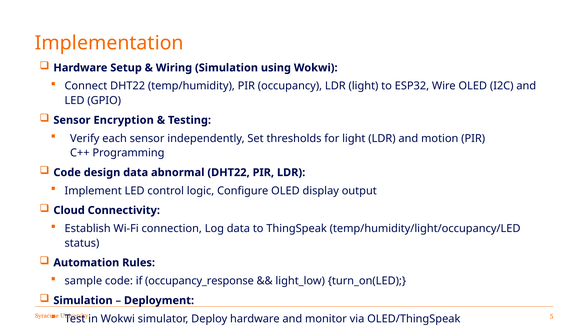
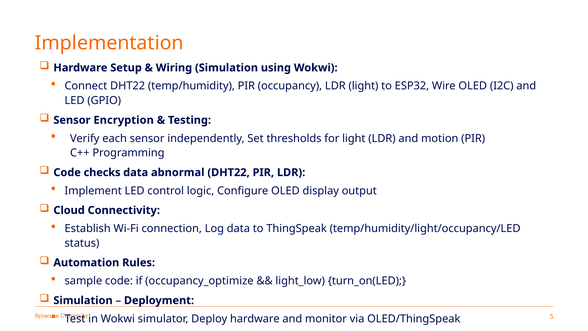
design: design -> checks
occupancy_response: occupancy_response -> occupancy_optimize
